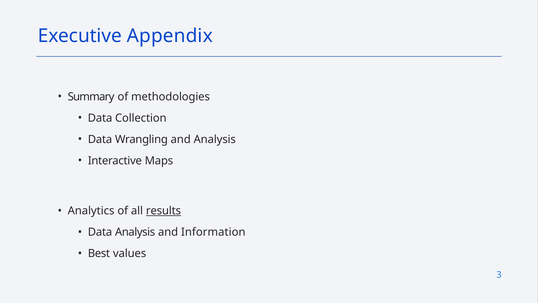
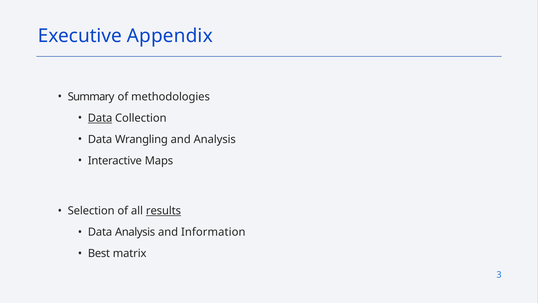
Data at (100, 118) underline: none -> present
Analytics: Analytics -> Selection
values: values -> matrix
